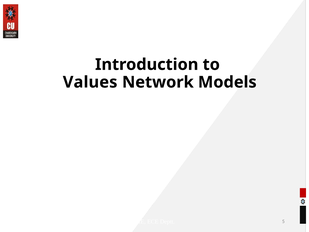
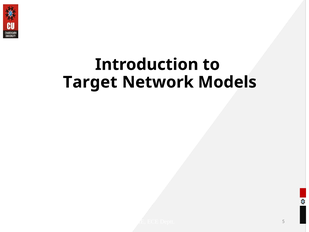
Values: Values -> Target
